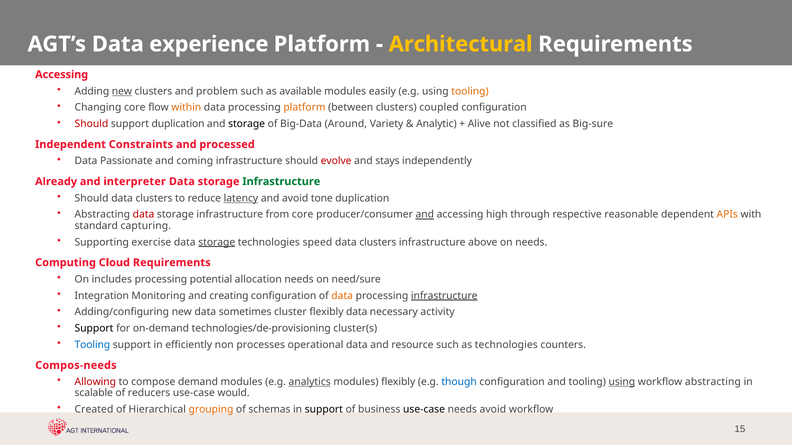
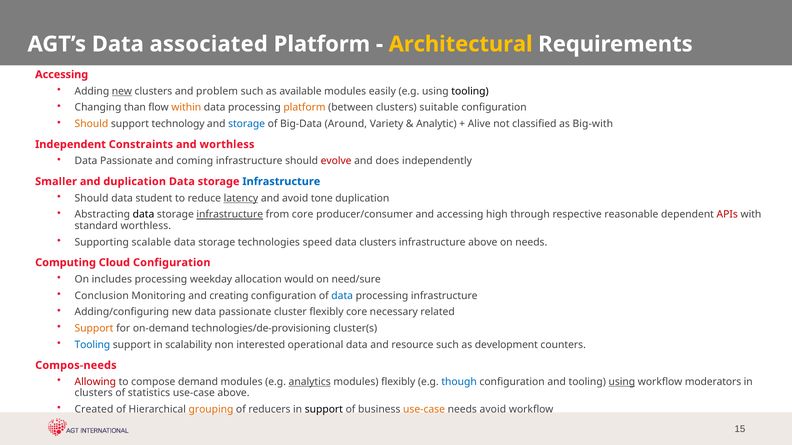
experience: experience -> associated
tooling at (470, 91) colour: orange -> black
Changing core: core -> than
coupled: coupled -> suitable
Should at (91, 124) colour: red -> orange
support duplication: duplication -> technology
storage at (247, 124) colour: black -> blue
Big-sure: Big-sure -> Big-with
and processed: processed -> worthless
stays: stays -> does
Already: Already -> Smaller
and interpreter: interpreter -> duplication
Infrastructure at (281, 182) colour: green -> blue
clusters at (154, 198): clusters -> student
data at (144, 215) colour: red -> black
infrastructure at (230, 215) underline: none -> present
and at (425, 215) underline: present -> none
APIs colour: orange -> red
standard capturing: capturing -> worthless
exercise: exercise -> scalable
storage at (217, 242) underline: present -> none
Cloud Requirements: Requirements -> Configuration
potential: potential -> weekday
allocation needs: needs -> would
Integration: Integration -> Conclusion
data at (342, 296) colour: orange -> blue
infrastructure at (444, 296) underline: present -> none
new data sometimes: sometimes -> passionate
flexibly data: data -> core
activity: activity -> related
Support at (94, 329) colour: black -> orange
efficiently: efficiently -> scalability
processes: processes -> interested
as technologies: technologies -> development
workflow abstracting: abstracting -> moderators
scalable at (94, 394): scalable -> clusters
reducers: reducers -> statistics
use-case would: would -> above
schemas: schemas -> reducers
use-case at (424, 410) colour: black -> orange
